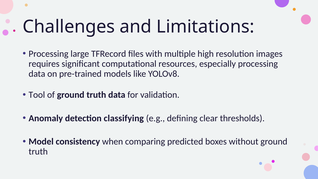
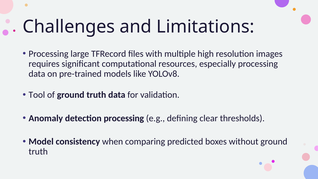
detection classifying: classifying -> processing
